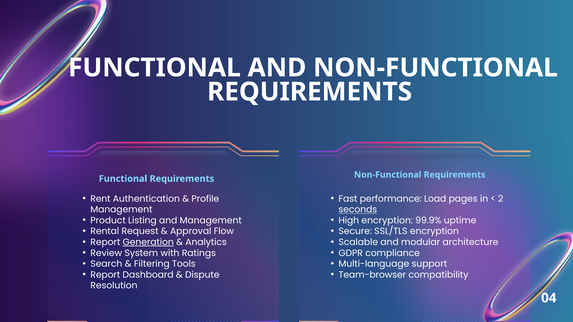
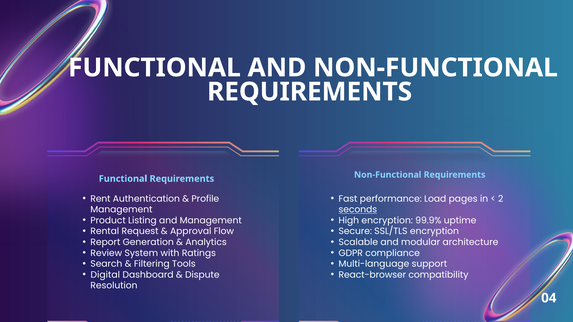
Generation underline: present -> none
Report at (105, 275): Report -> Digital
Team-browser: Team-browser -> React-browser
